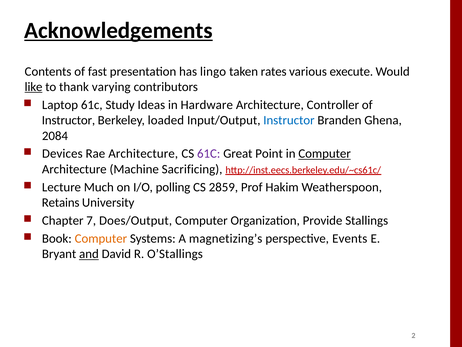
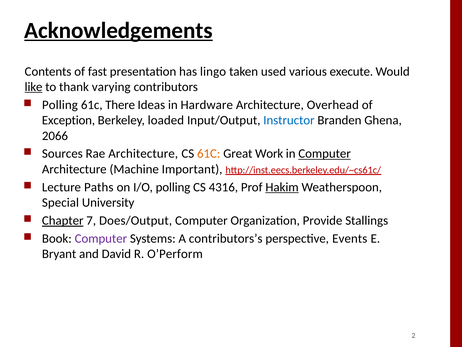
rates: rates -> used
Laptop at (60, 105): Laptop -> Polling
Study: Study -> There
Controller: Controller -> Overhead
Instructor at (68, 120): Instructor -> Exception
2084: 2084 -> 2066
Devices: Devices -> Sources
61C at (209, 154) colour: purple -> orange
Point: Point -> Work
Sacrificing: Sacrificing -> Important
Much: Much -> Paths
2859: 2859 -> 4316
Hakim underline: none -> present
Retains: Retains -> Special
Chapter underline: none -> present
Computer at (101, 238) colour: orange -> purple
magnetizing’s: magnetizing’s -> contributors’s
and underline: present -> none
O’Stallings: O’Stallings -> O’Perform
